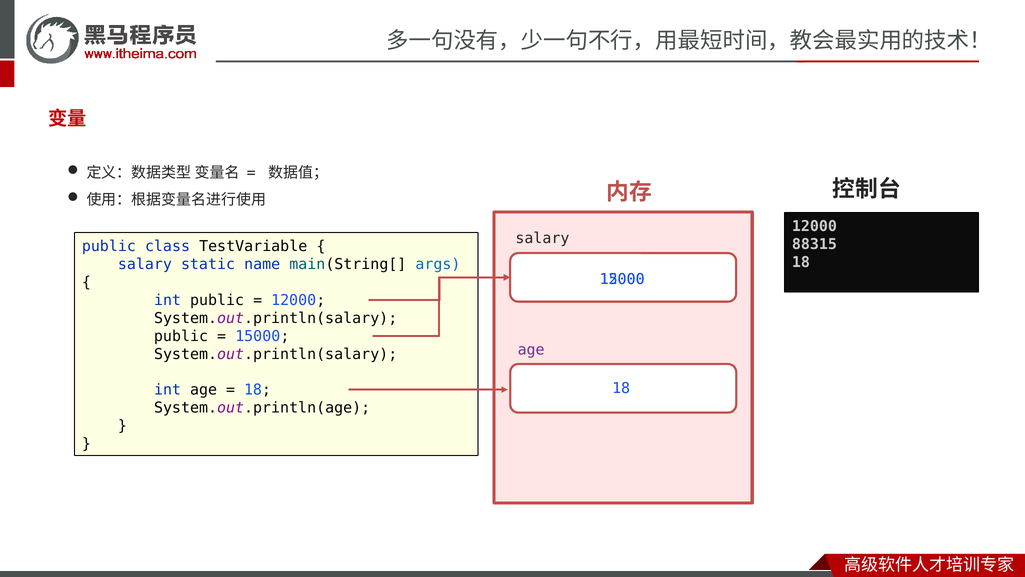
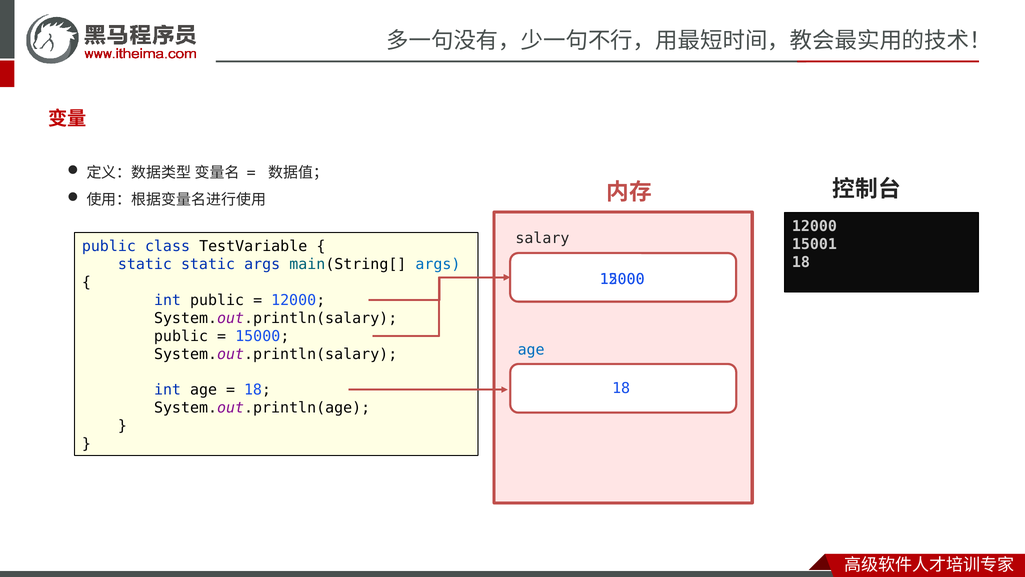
88315: 88315 -> 15001
salary at (145, 264): salary -> static
static name: name -> args
age at (531, 350) colour: purple -> blue
